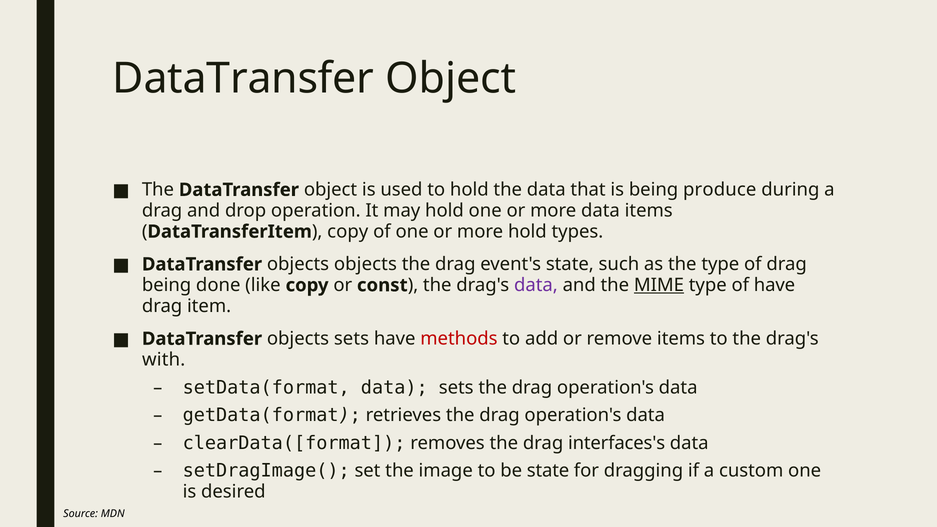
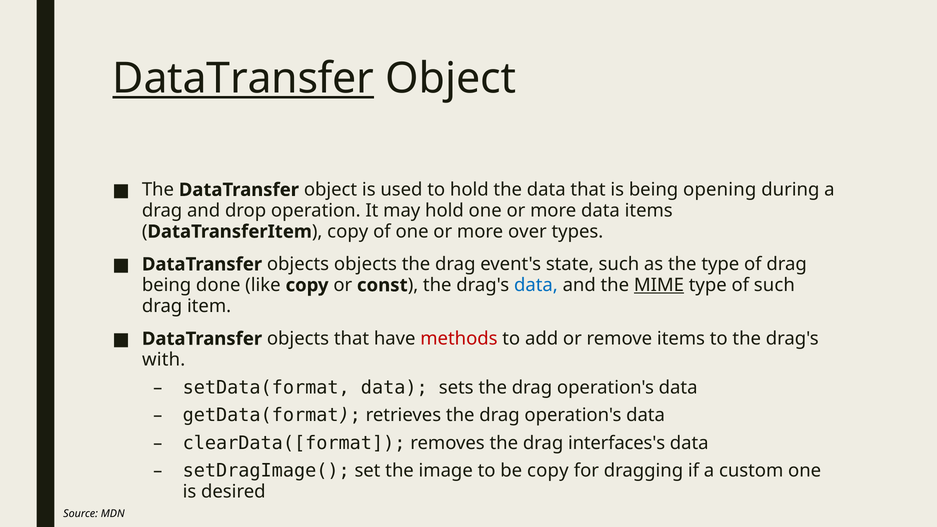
DataTransfer at (243, 79) underline: none -> present
produce: produce -> opening
more hold: hold -> over
data at (536, 285) colour: purple -> blue
of have: have -> such
objects sets: sets -> that
be state: state -> copy
